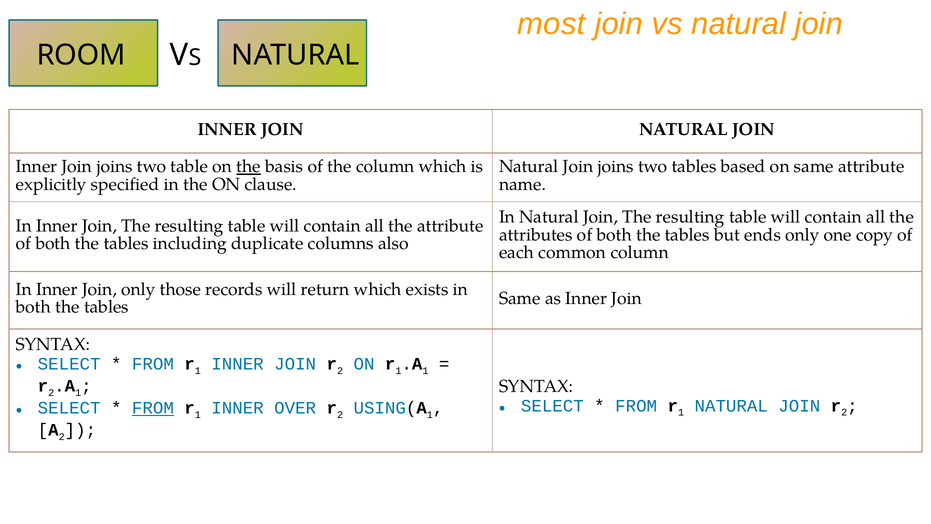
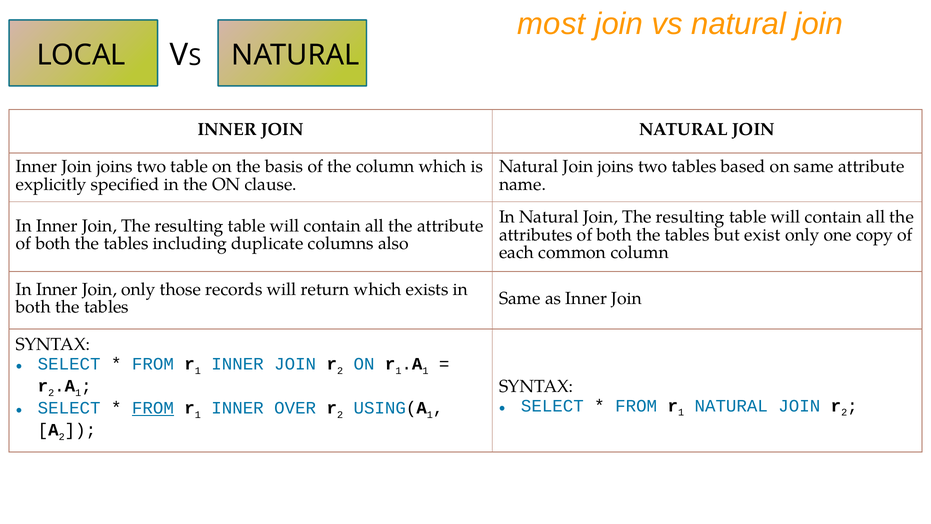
ROOM: ROOM -> LOCAL
the at (249, 167) underline: present -> none
ends: ends -> exist
